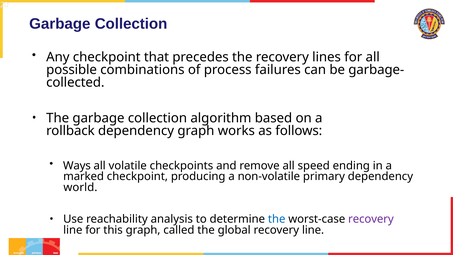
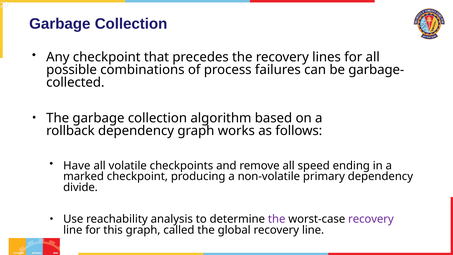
Ways: Ways -> Have
world: world -> divide
the at (277, 219) colour: blue -> purple
